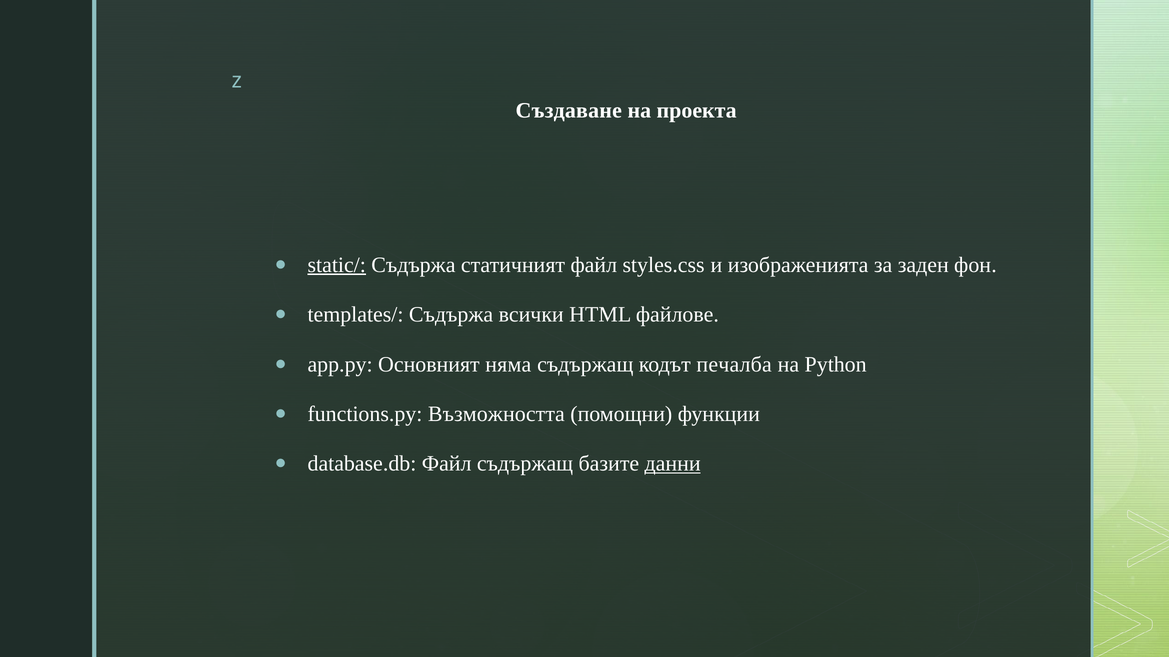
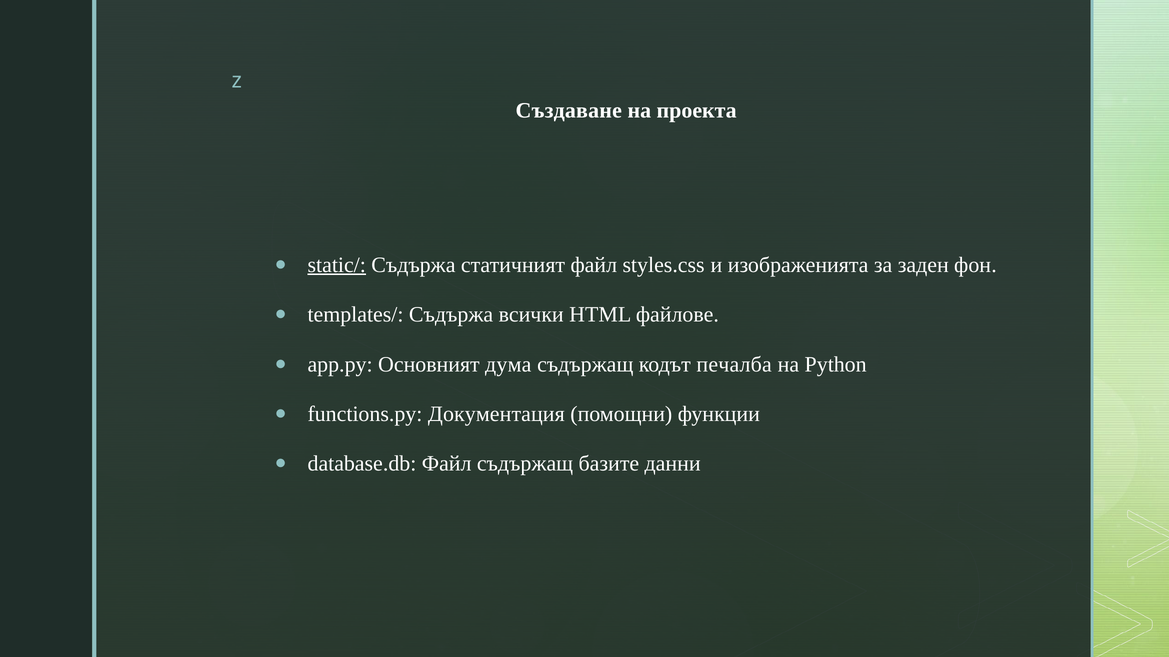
няма: няма -> дума
Възможността: Възможността -> Документация
данни underline: present -> none
